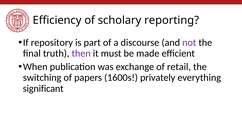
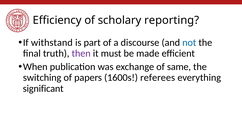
repository: repository -> withstand
not colour: purple -> blue
retail: retail -> same
privately: privately -> referees
